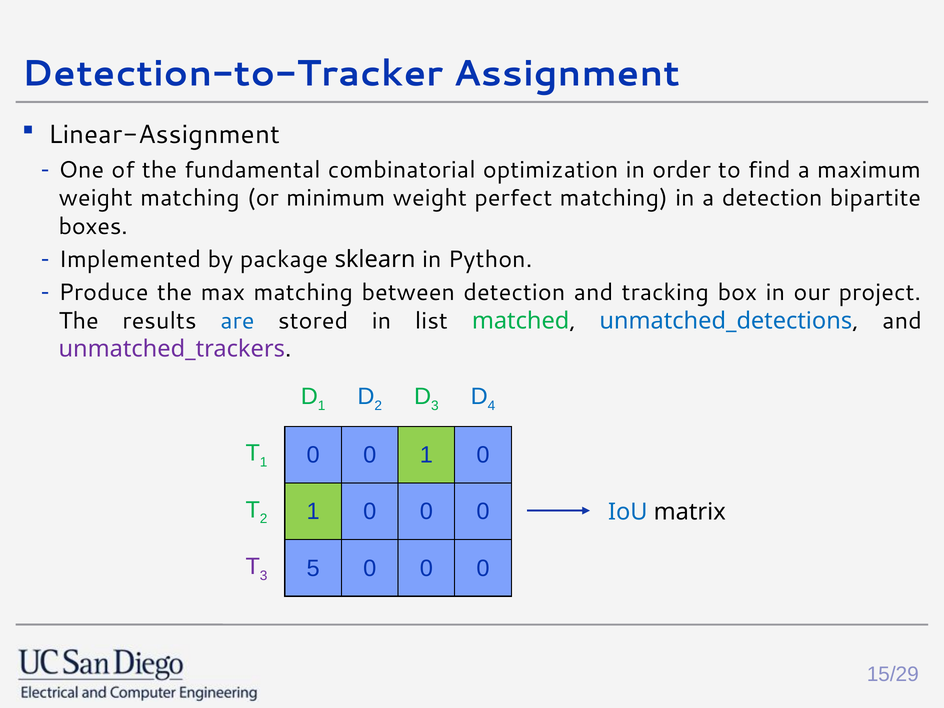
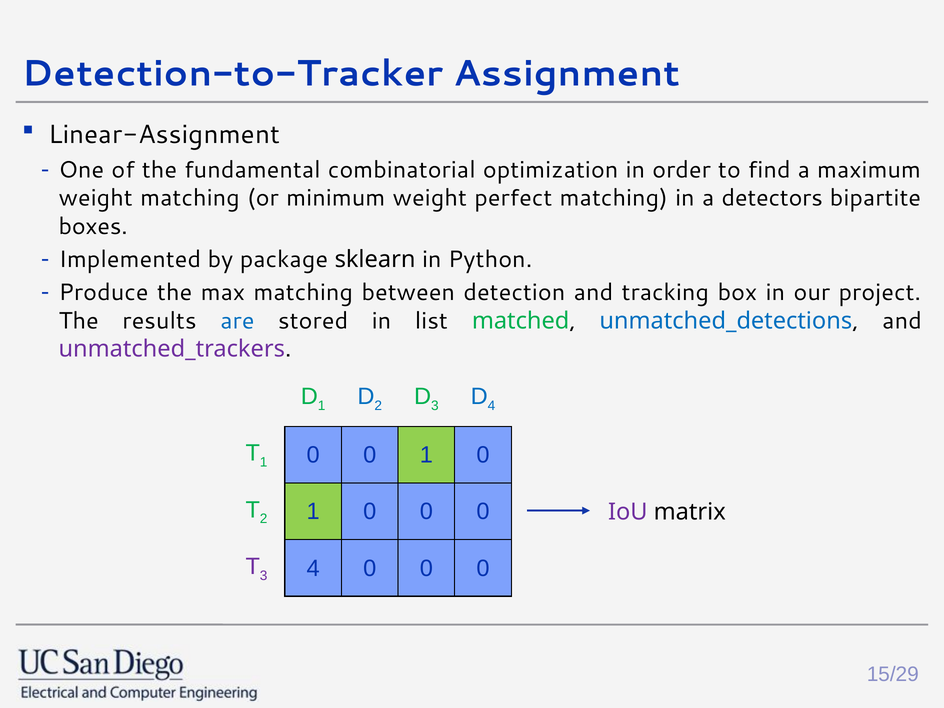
a detection: detection -> detectors
IoU colour: blue -> purple
5 at (313, 568): 5 -> 4
